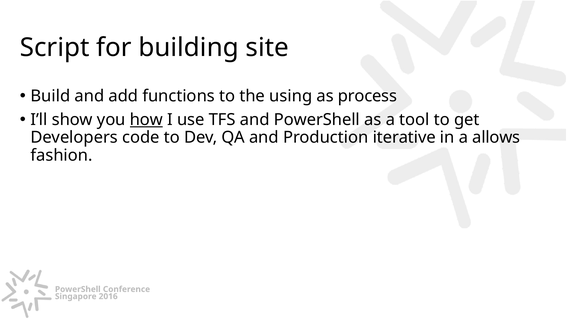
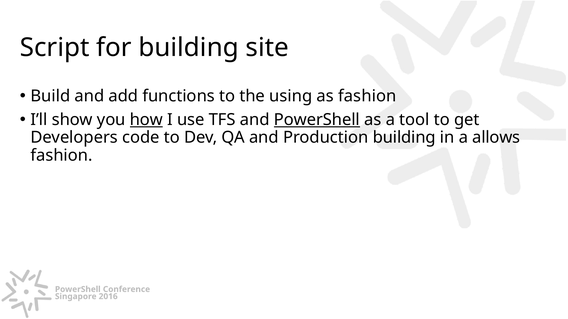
as process: process -> fashion
PowerShell at (317, 120) underline: none -> present
Production iterative: iterative -> building
